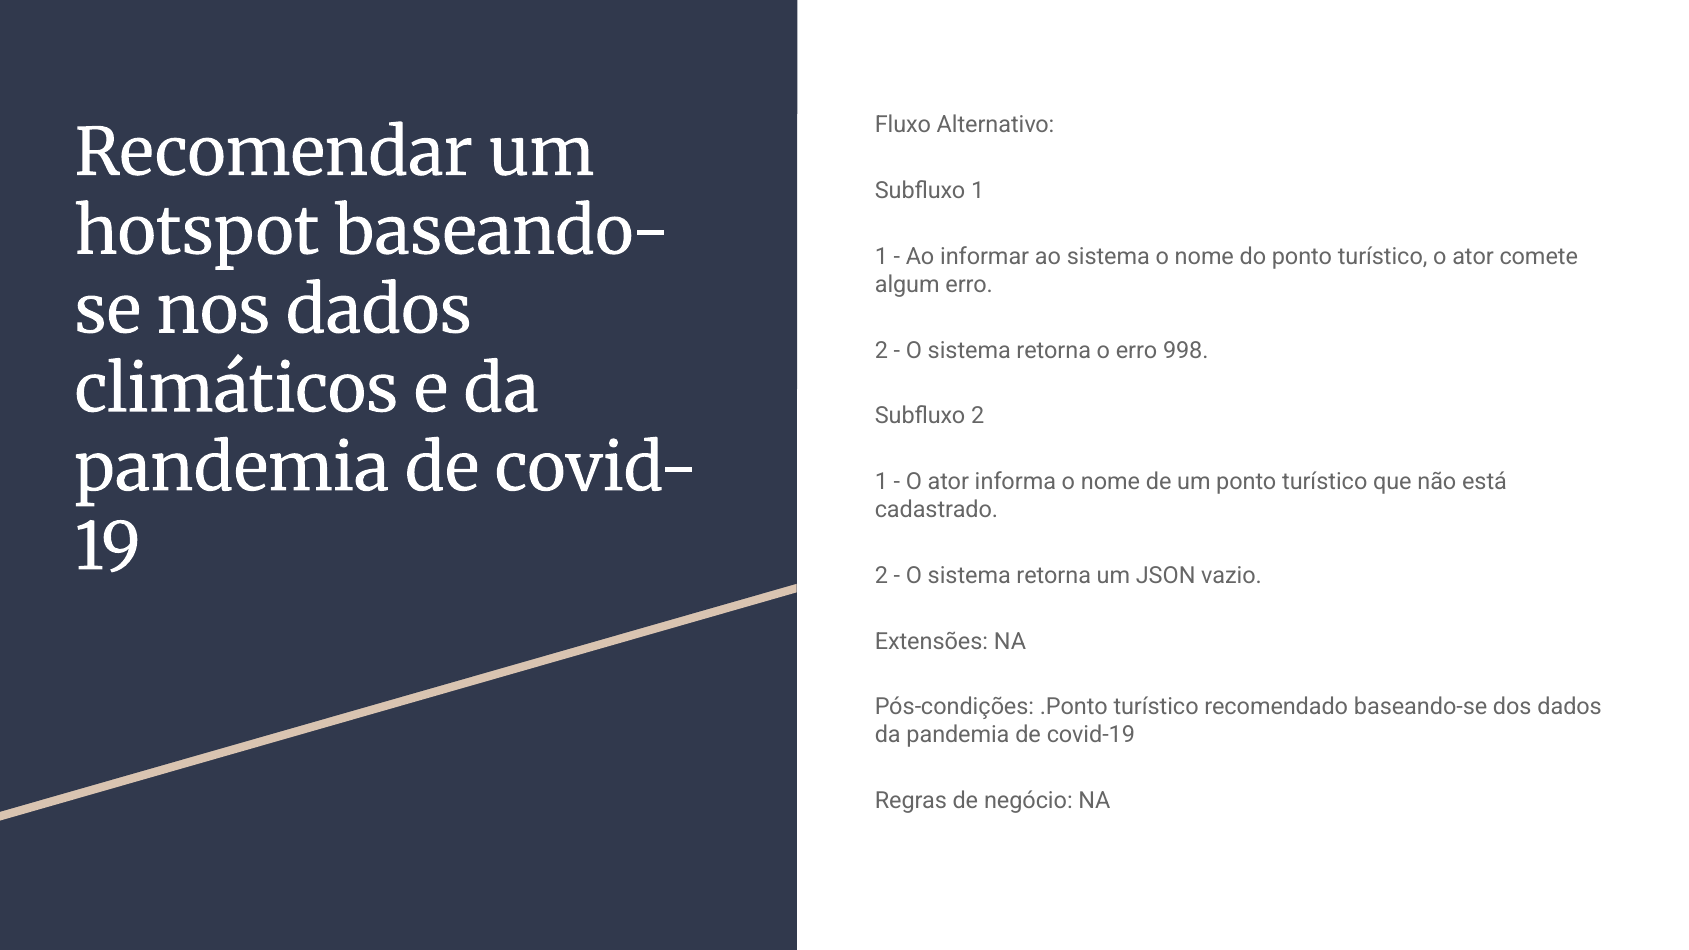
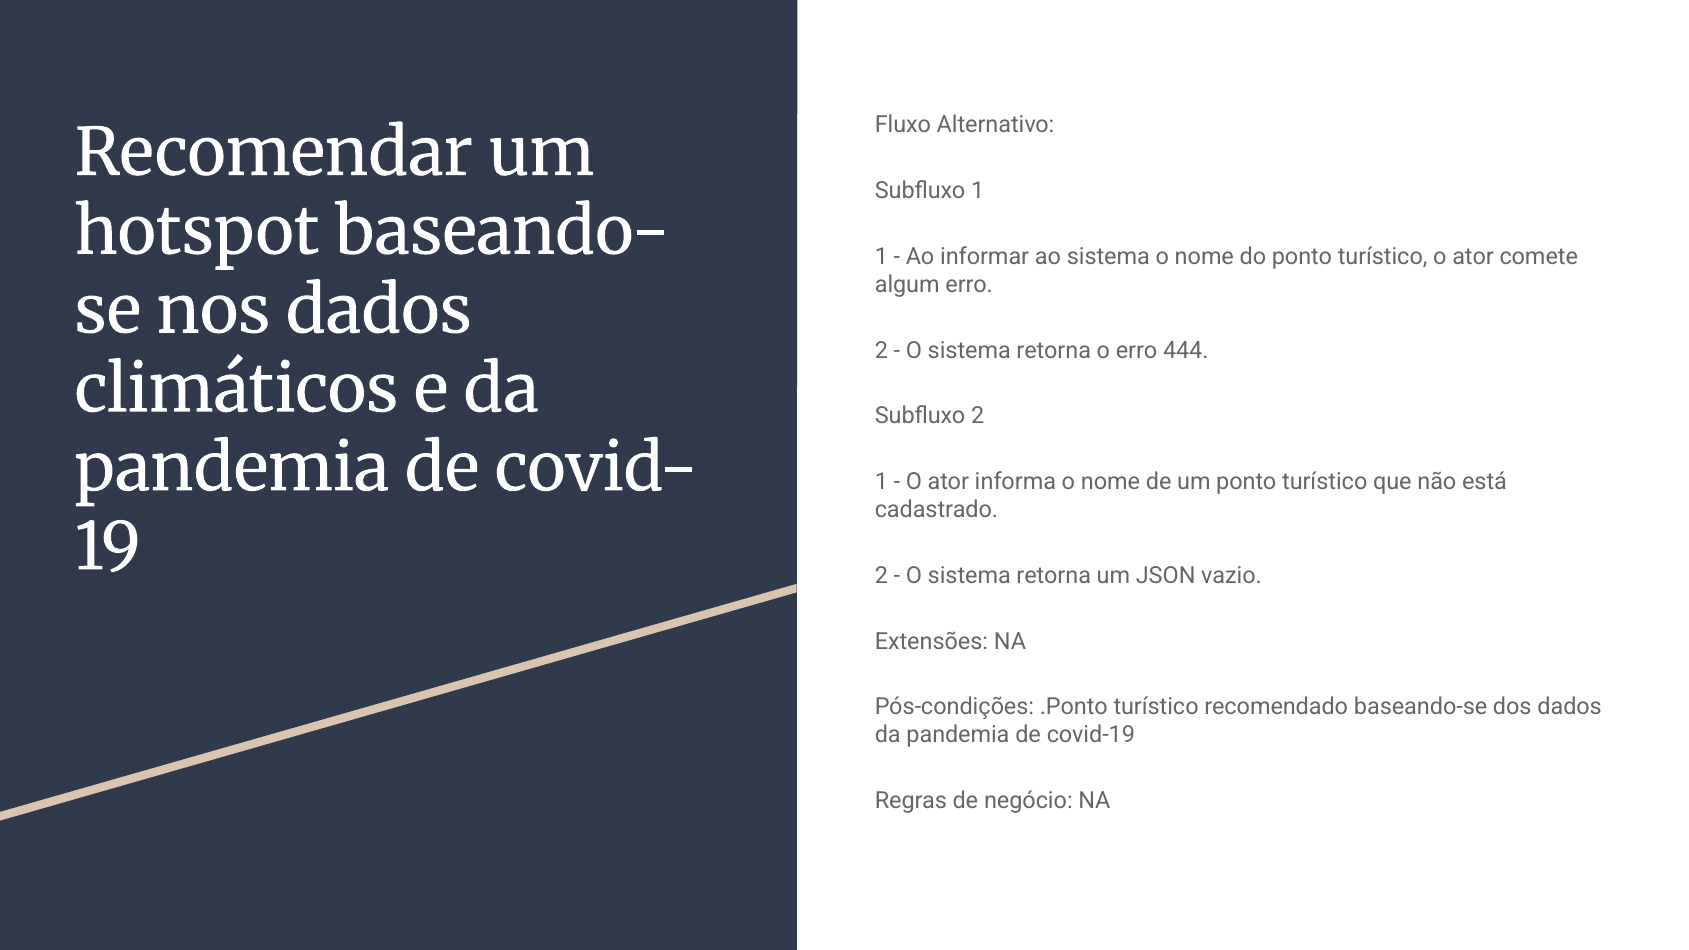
998: 998 -> 444
